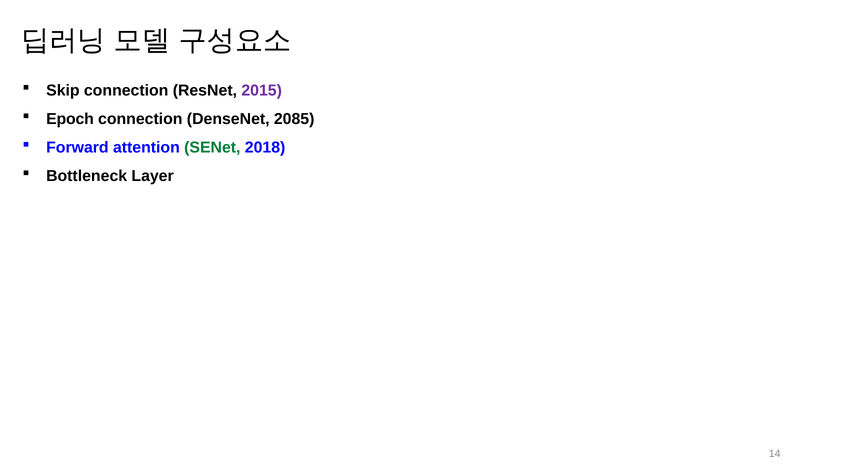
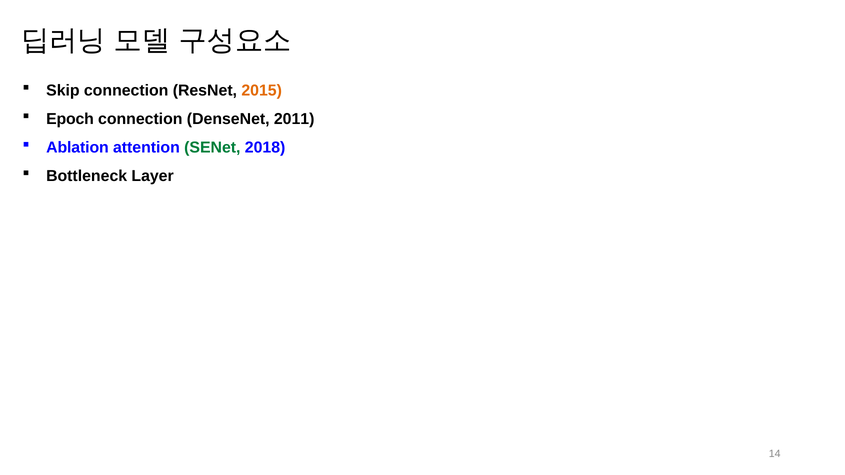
2015 colour: purple -> orange
2085: 2085 -> 2011
Forward: Forward -> Ablation
